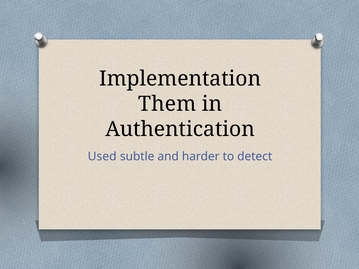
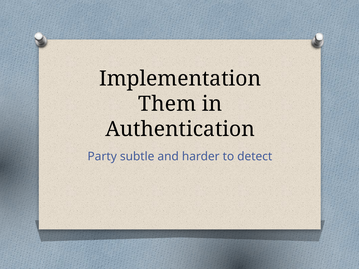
Used: Used -> Party
